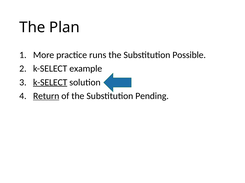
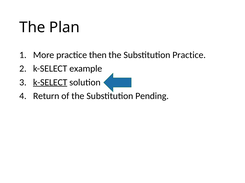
runs: runs -> then
Substitution Possible: Possible -> Practice
Return underline: present -> none
